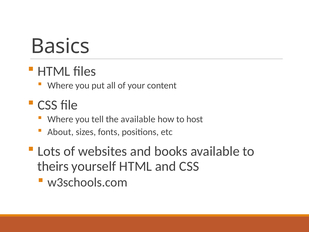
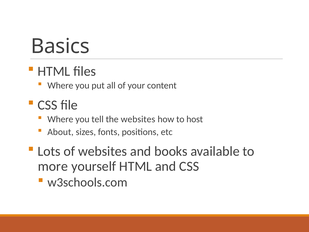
the available: available -> websites
theirs: theirs -> more
